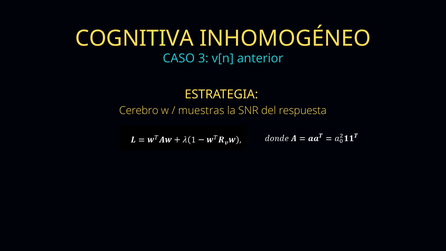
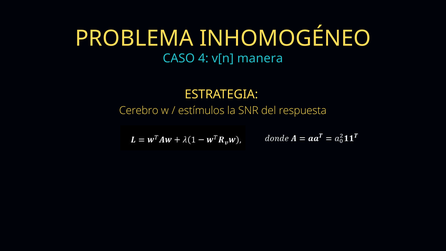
COGNITIVA: COGNITIVA -> PROBLEMA
3: 3 -> 4
anterior: anterior -> manera
muestras: muestras -> estímulos
